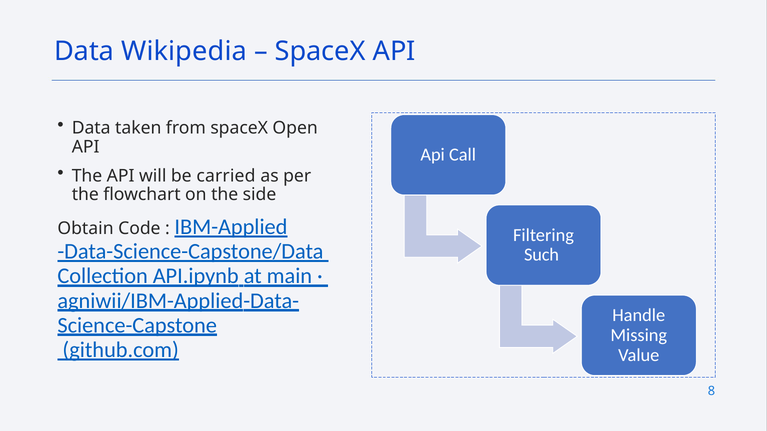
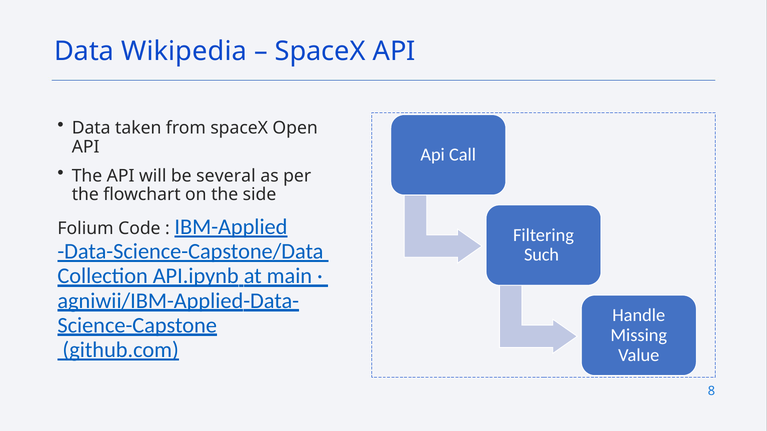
carried: carried -> several
Obtain: Obtain -> Folium
